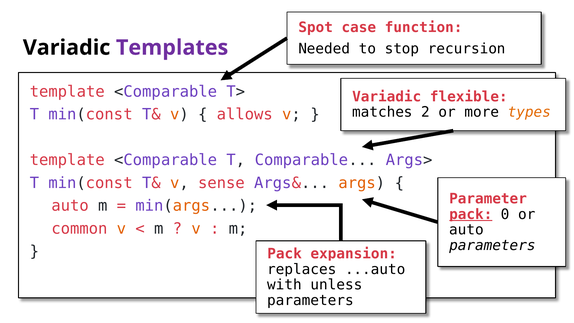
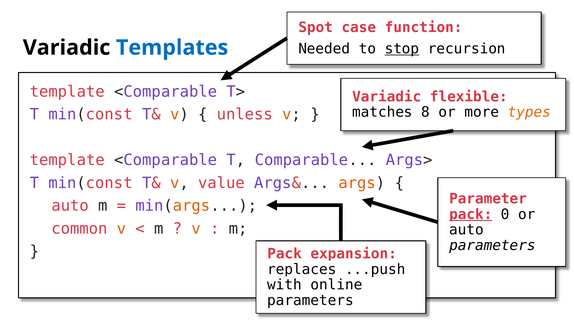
Templates colour: purple -> blue
stop underline: none -> present
2: 2 -> 8
allows: allows -> unless
sense: sense -> value
...auto: ...auto -> ...push
unless: unless -> online
